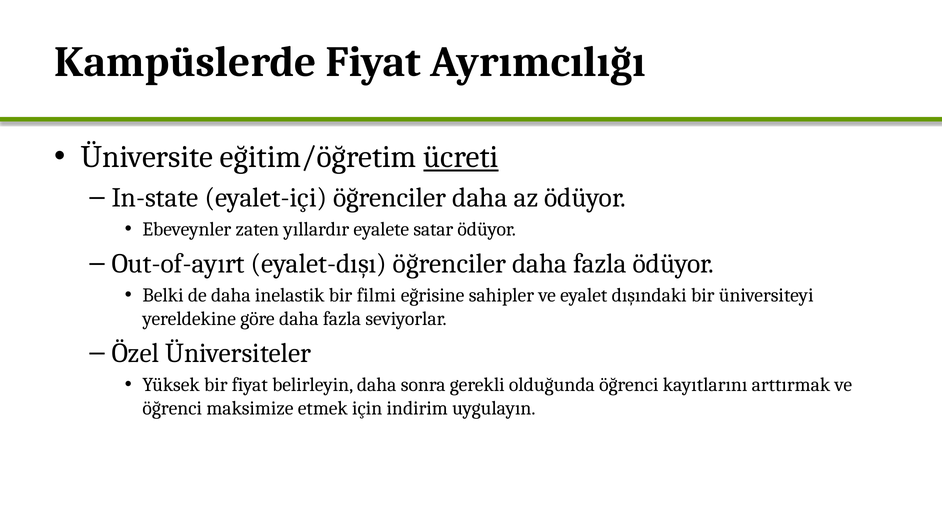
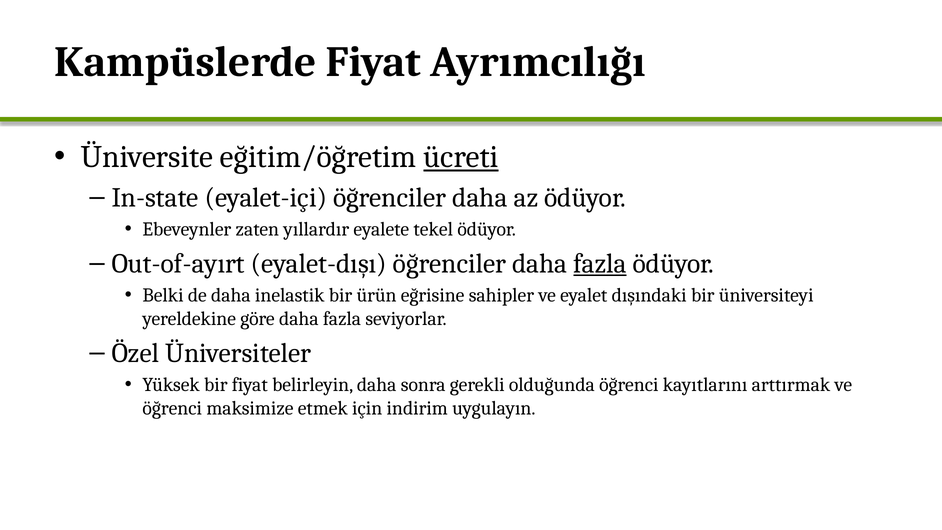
satar: satar -> tekel
fazla at (600, 263) underline: none -> present
filmi: filmi -> ürün
